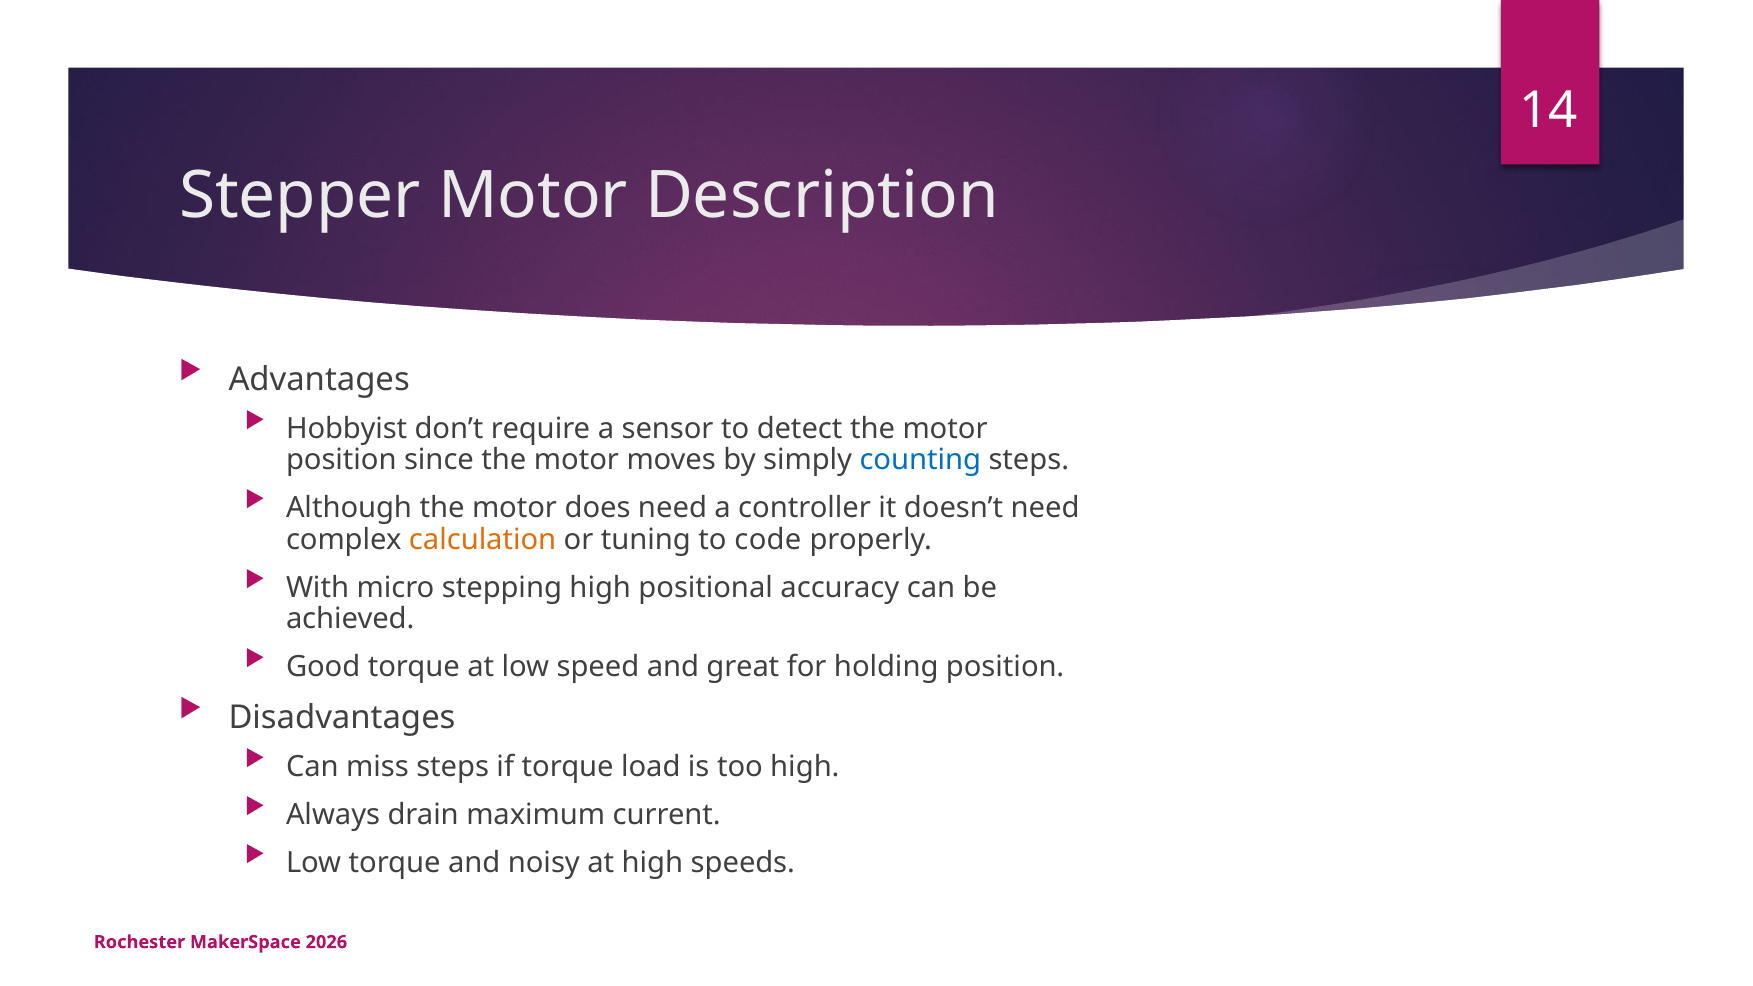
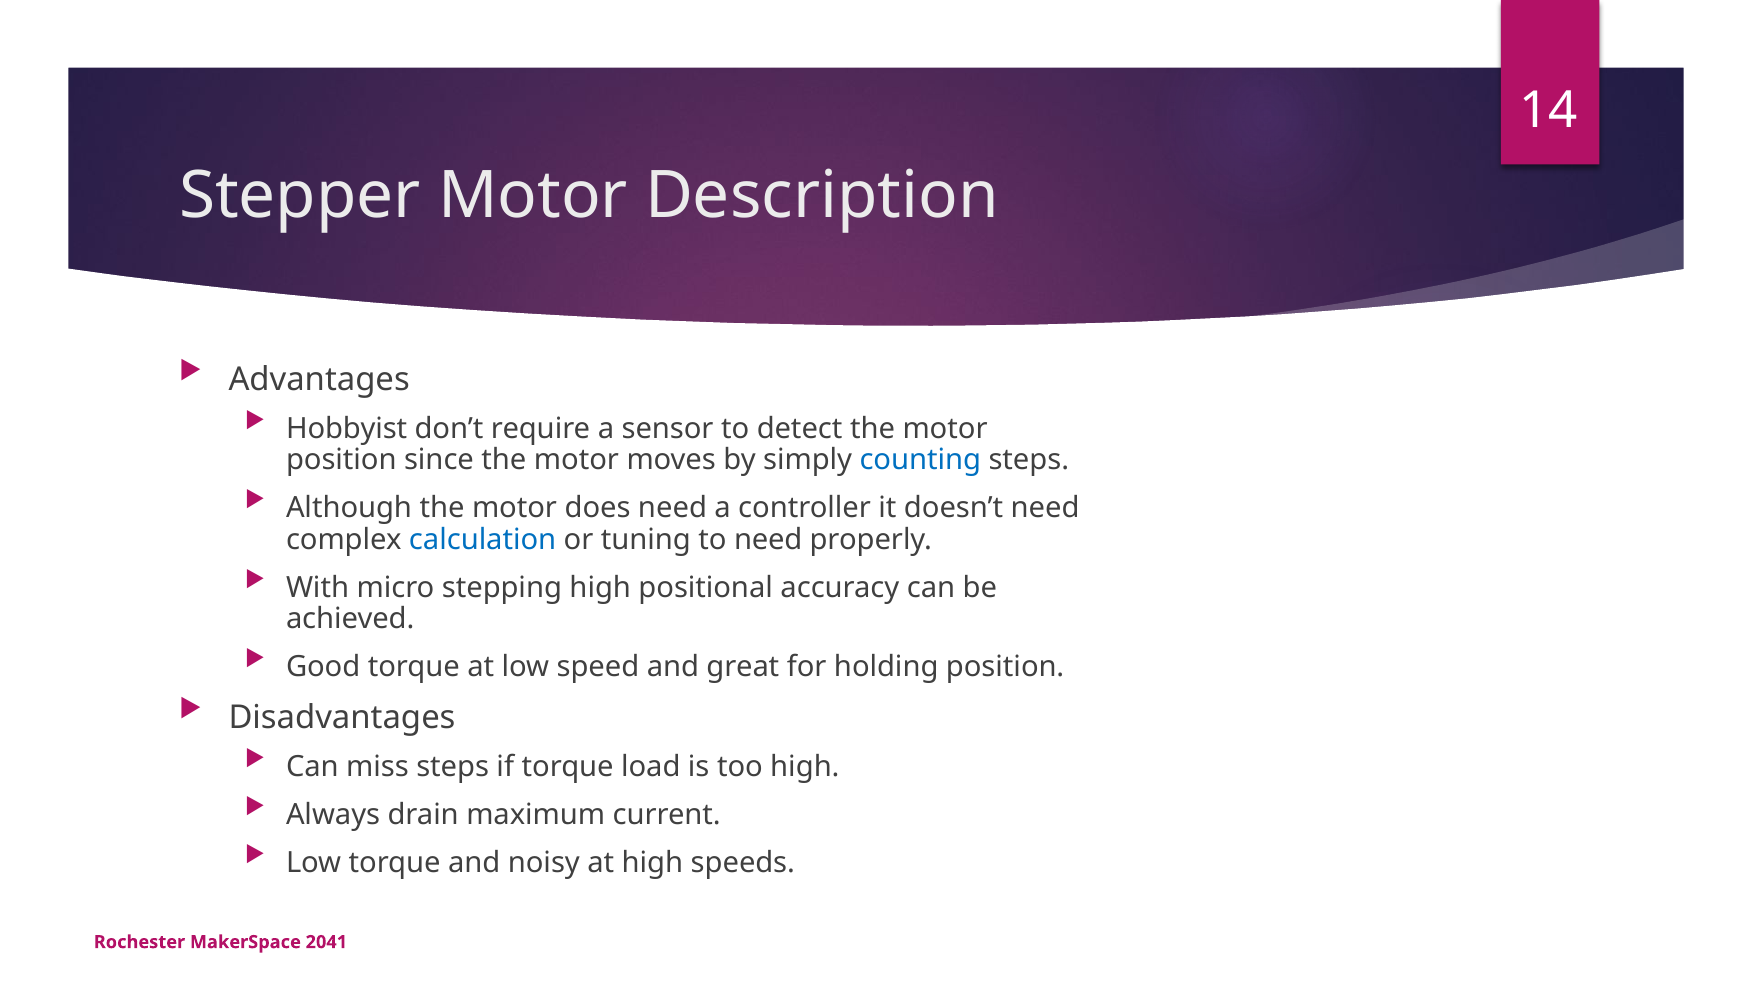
calculation colour: orange -> blue
to code: code -> need
2026: 2026 -> 2041
